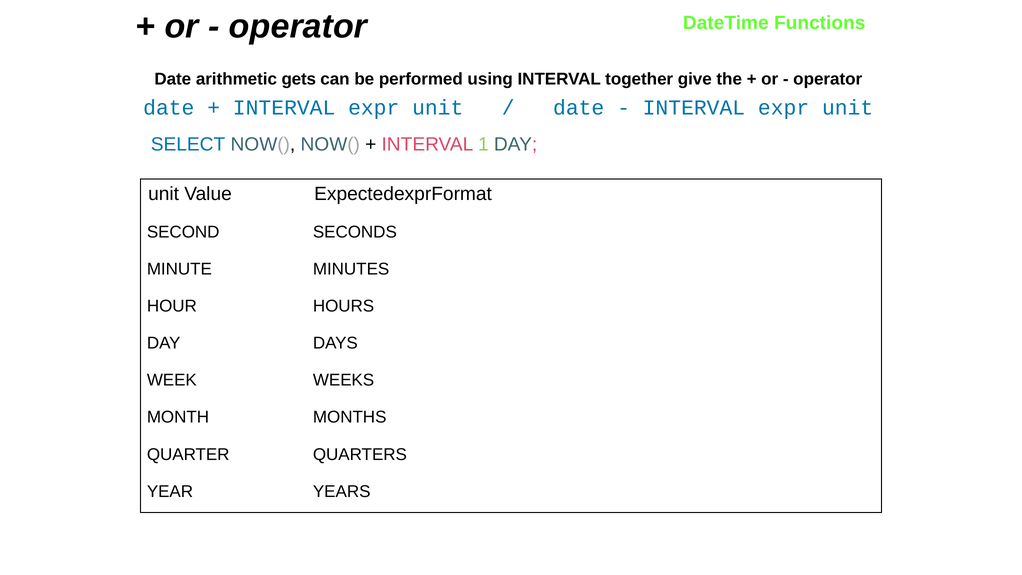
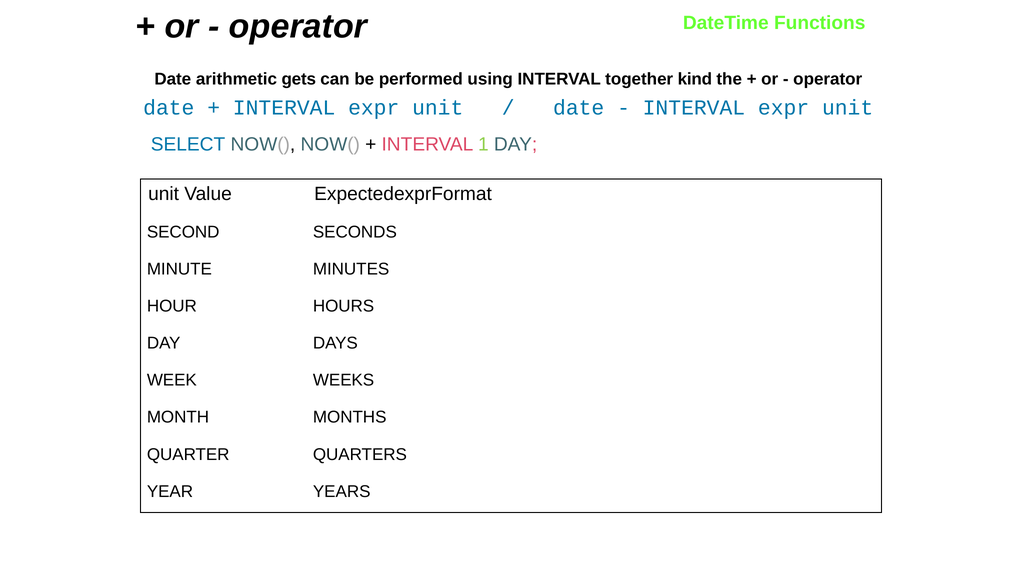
give: give -> kind
